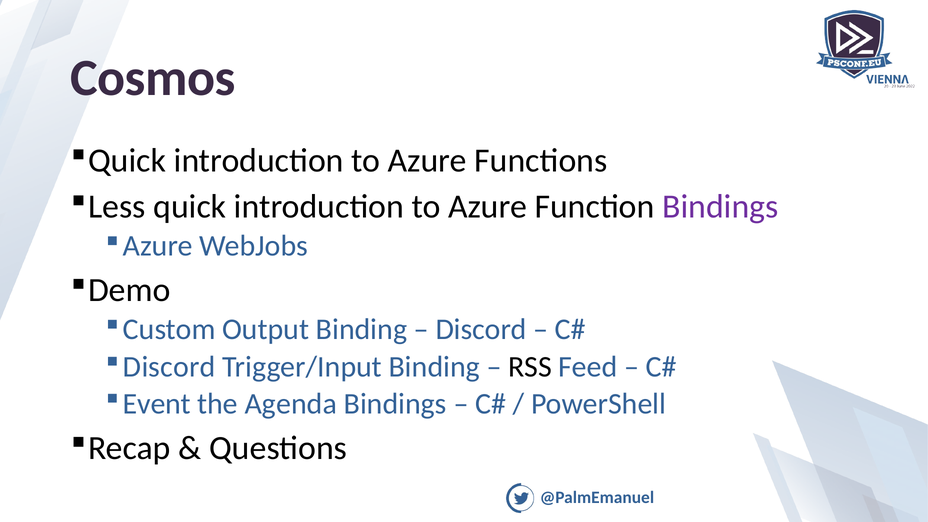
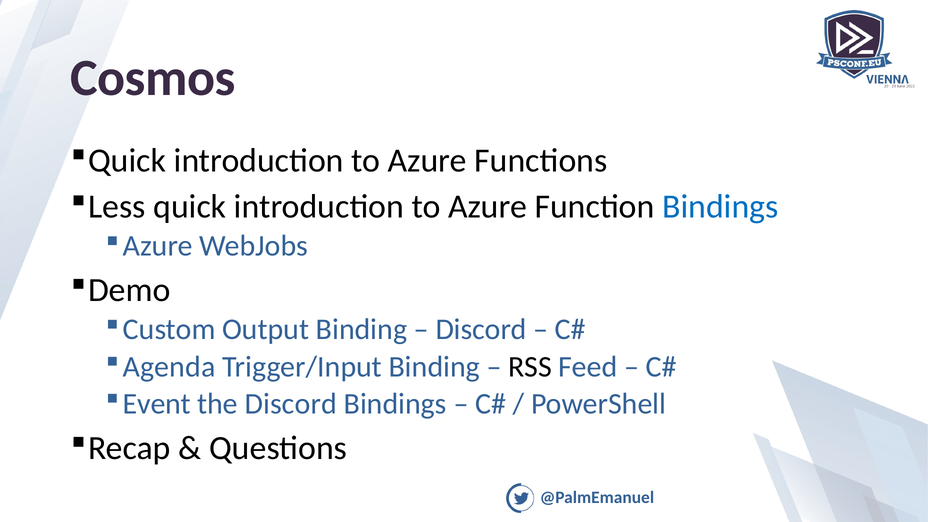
Bindings at (720, 207) colour: purple -> blue
Discord at (169, 367): Discord -> Agenda
the Agenda: Agenda -> Discord
